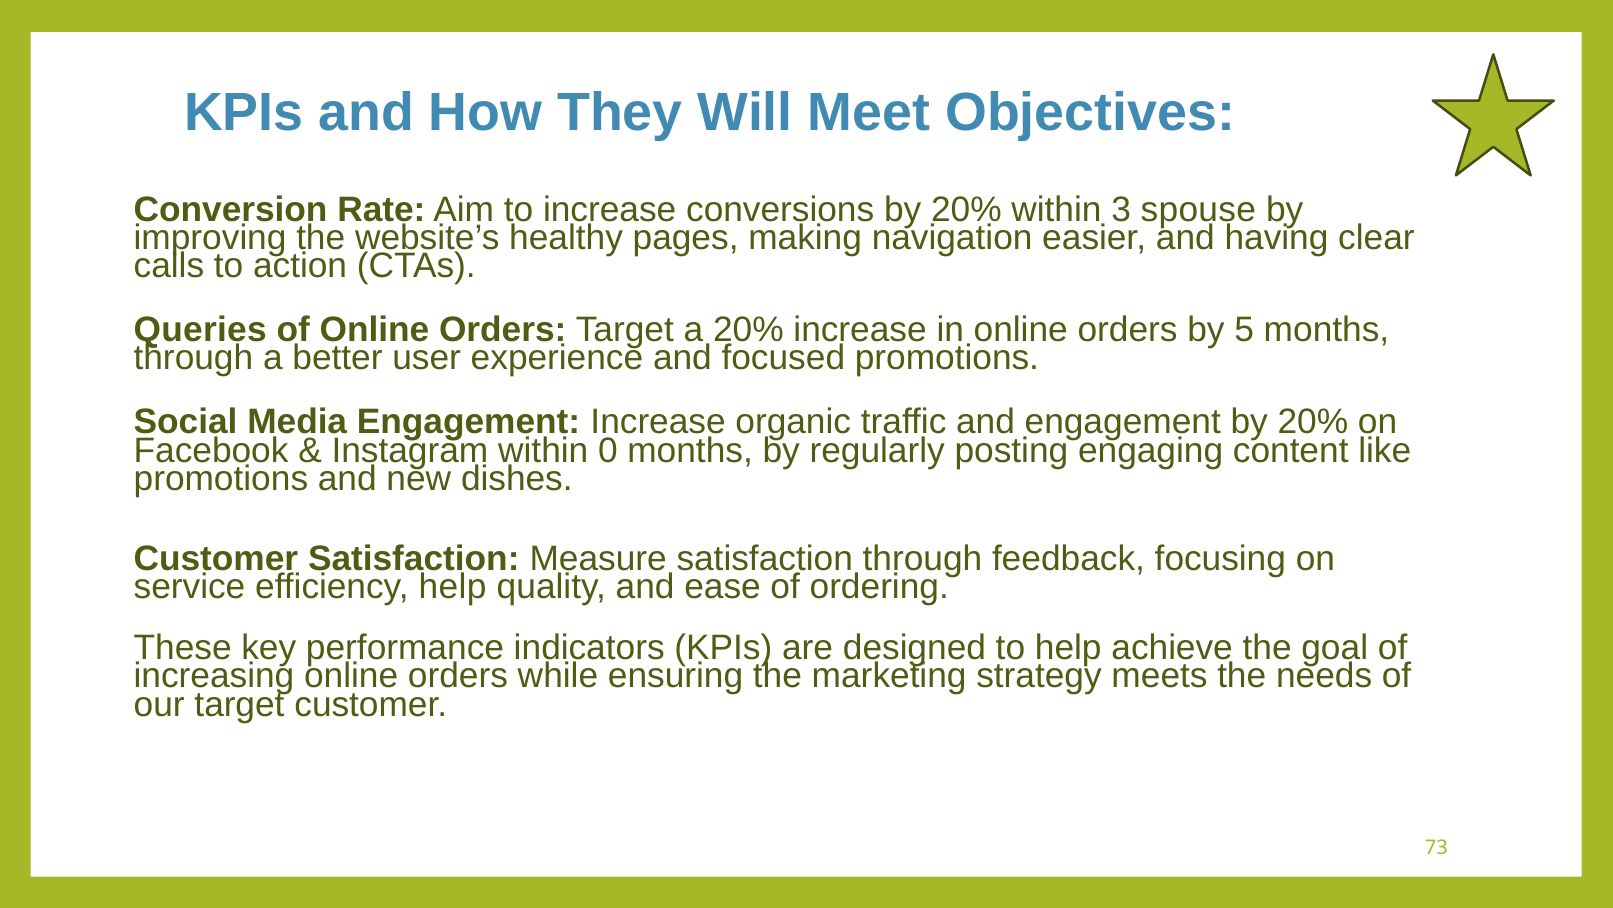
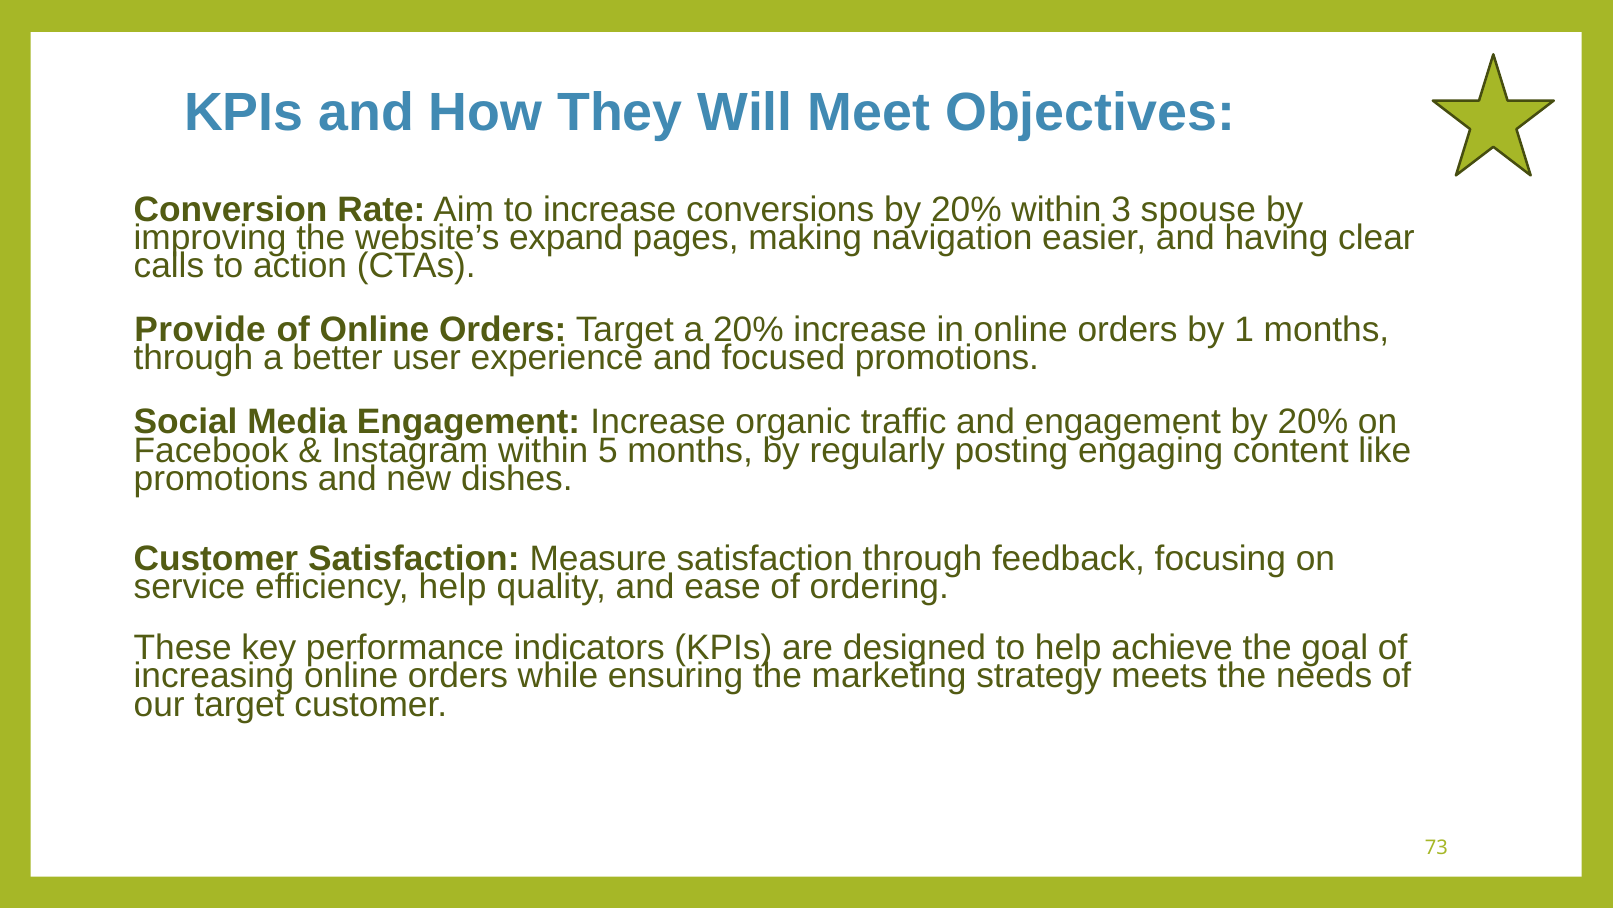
healthy: healthy -> expand
Queries: Queries -> Provide
5: 5 -> 1
0: 0 -> 5
